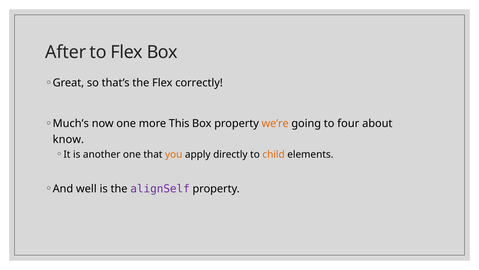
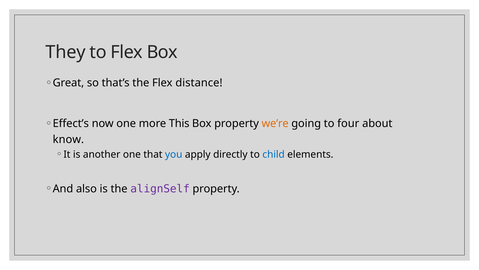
After: After -> They
correctly: correctly -> distance
Much’s: Much’s -> Effect’s
you colour: orange -> blue
child colour: orange -> blue
well: well -> also
